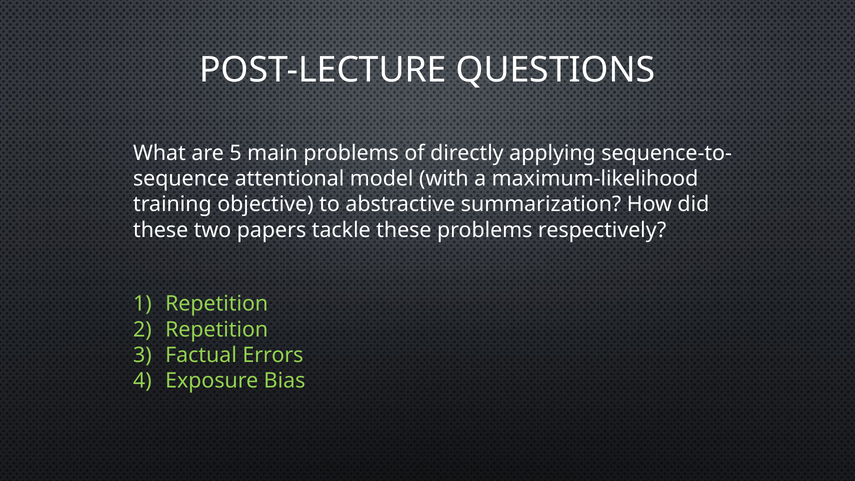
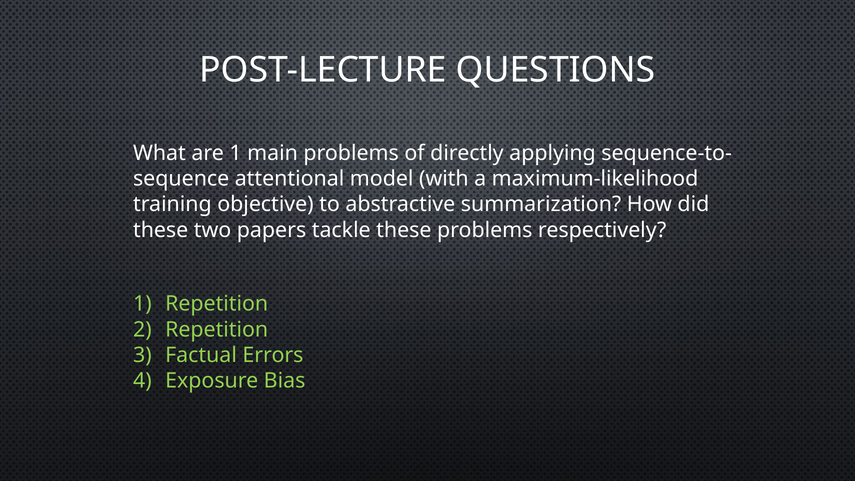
are 5: 5 -> 1
